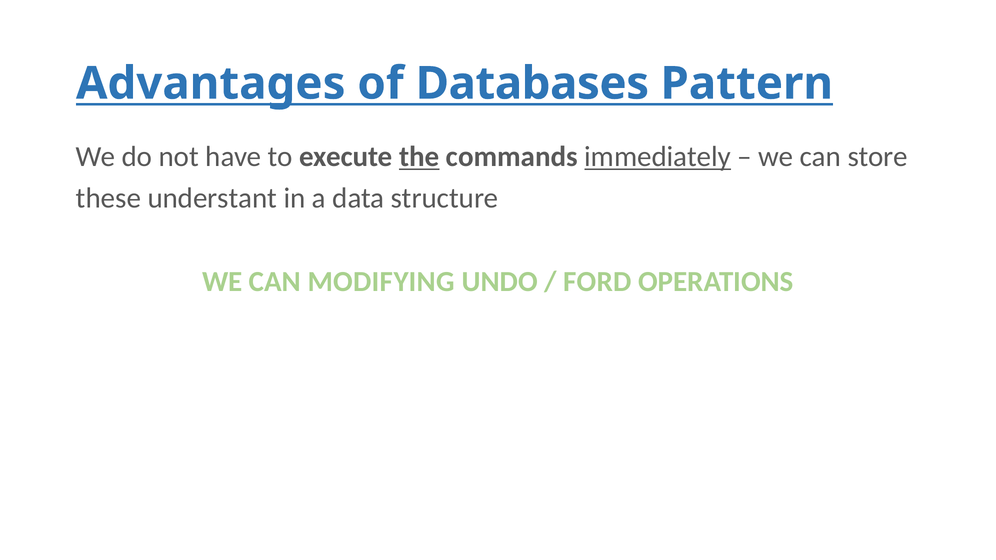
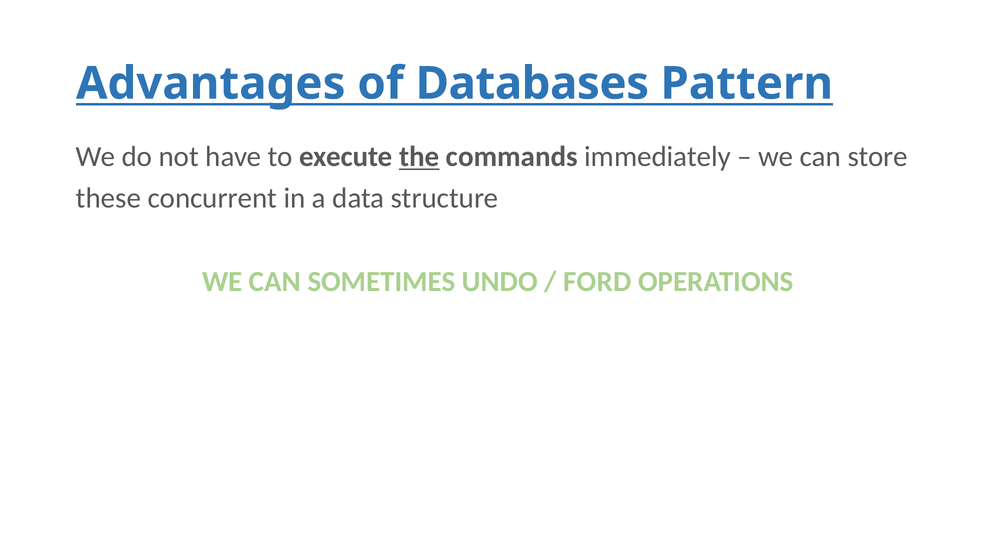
immediately underline: present -> none
understant: understant -> concurrent
MODIFYING: MODIFYING -> SOMETIMES
